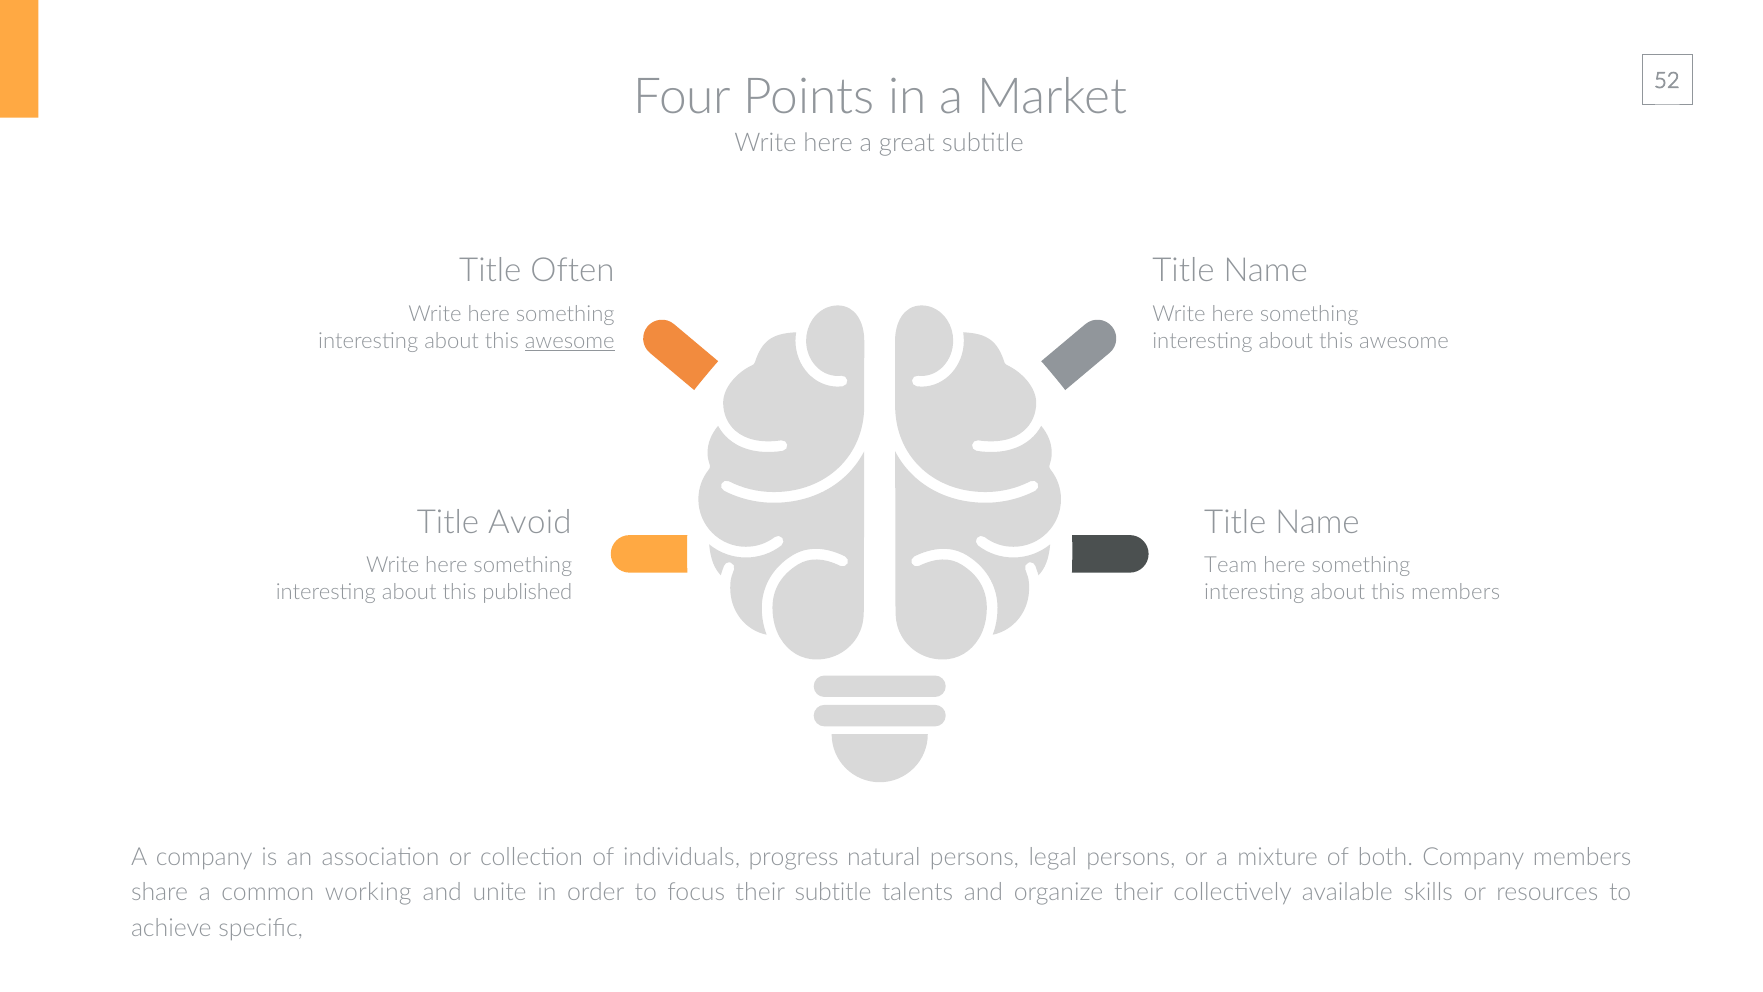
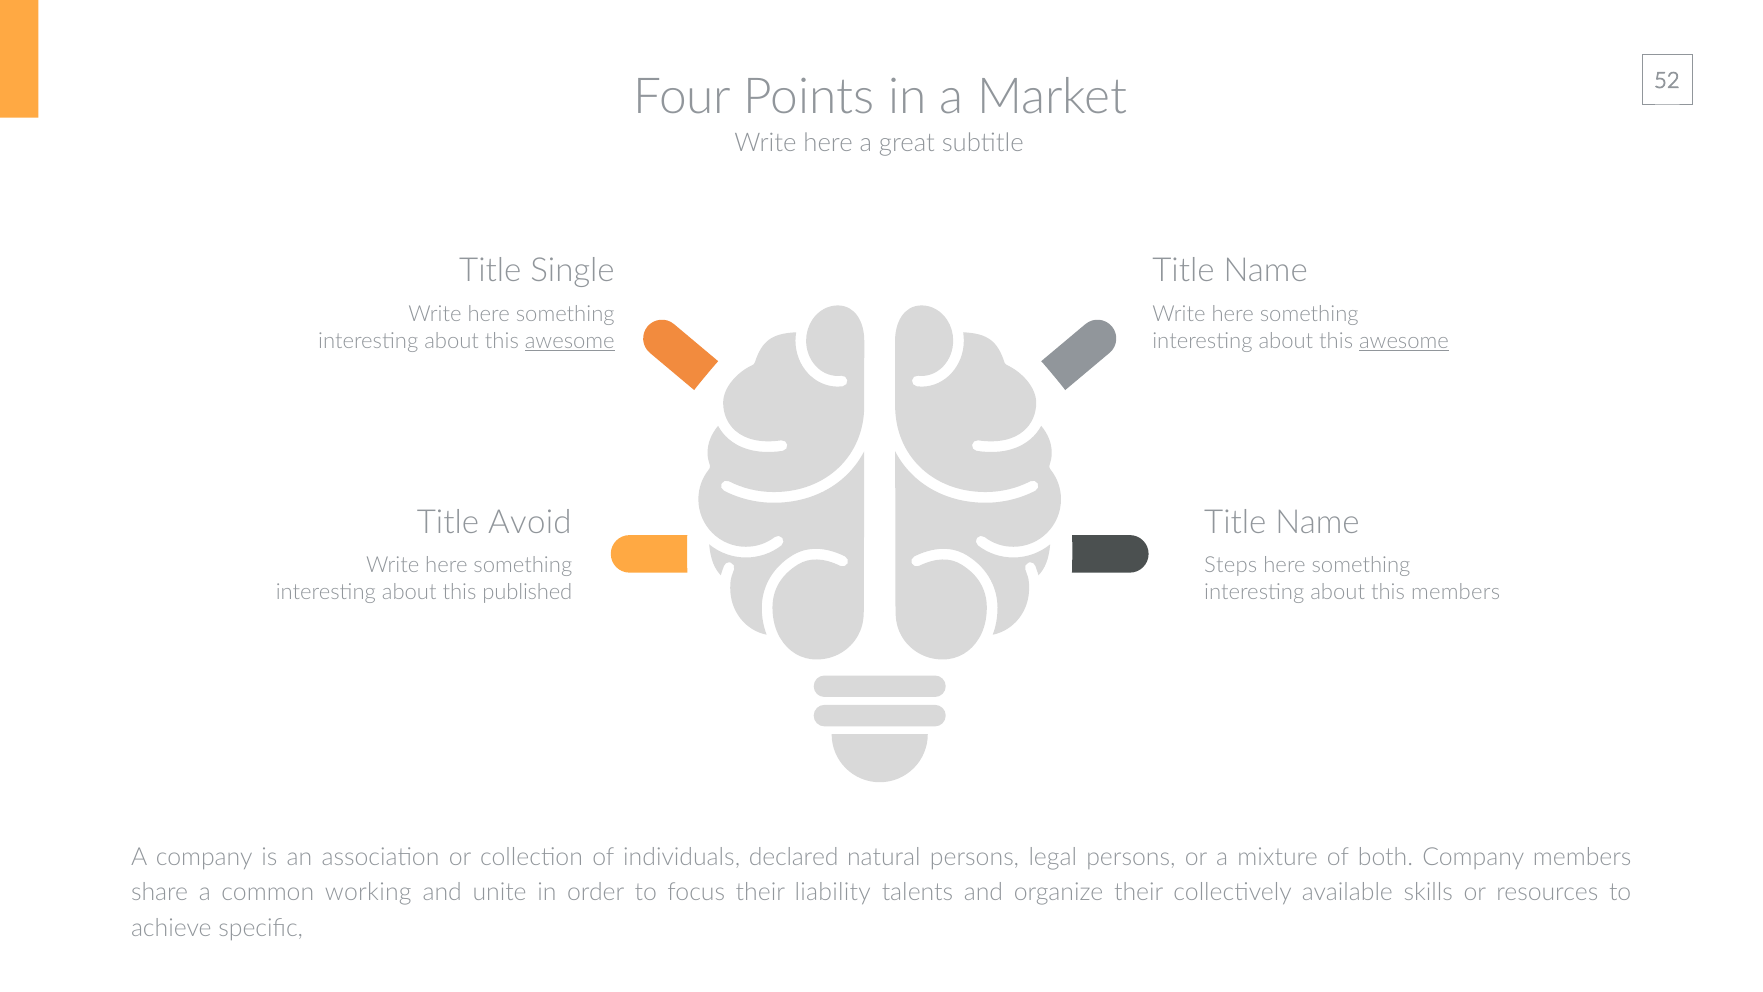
Often: Often -> Single
awesome at (1404, 341) underline: none -> present
Team: Team -> Steps
progress: progress -> declared
their subtitle: subtitle -> liability
